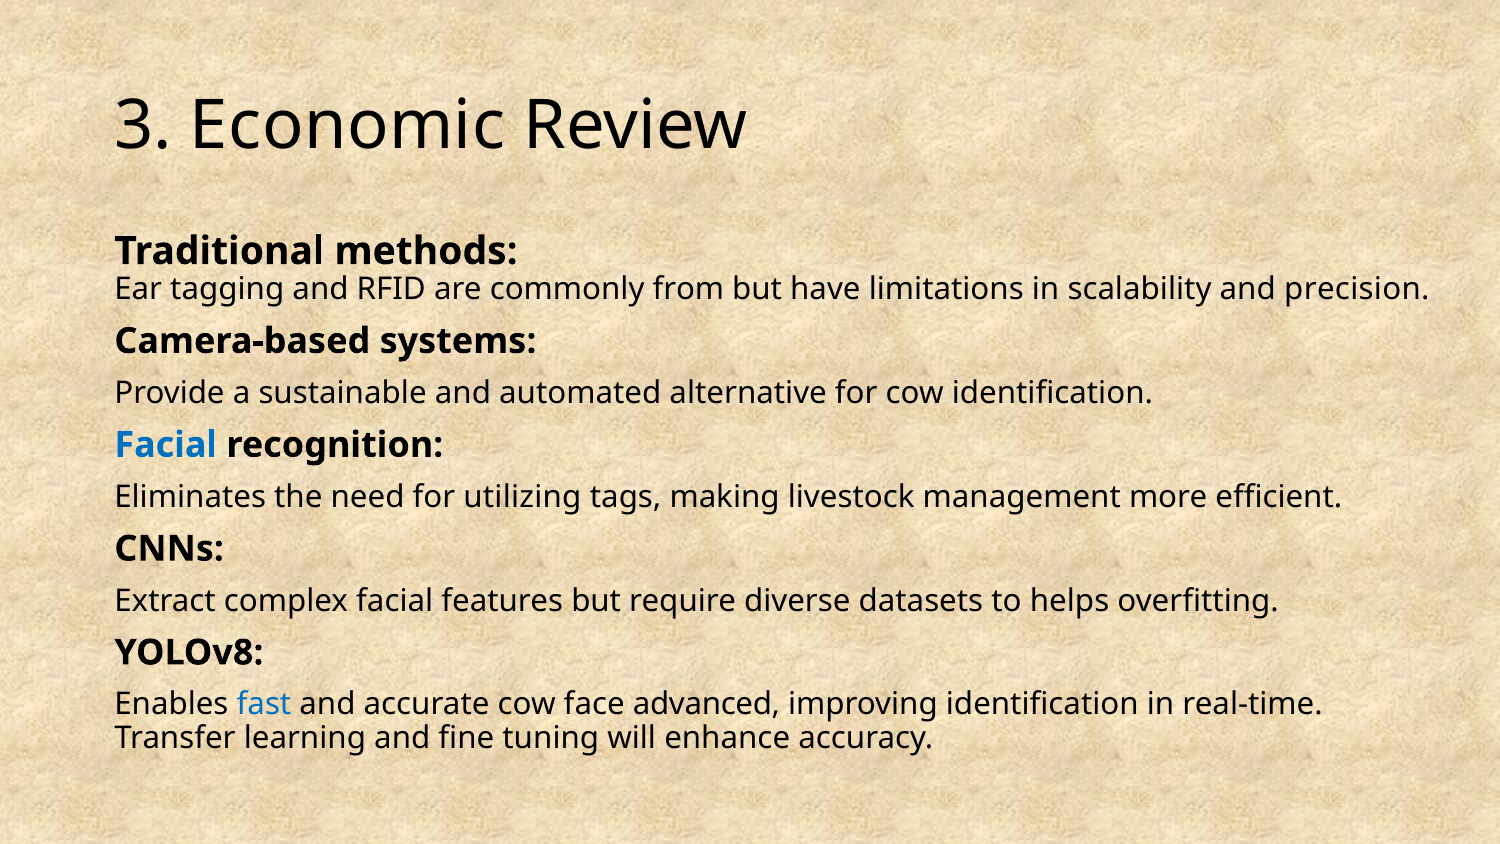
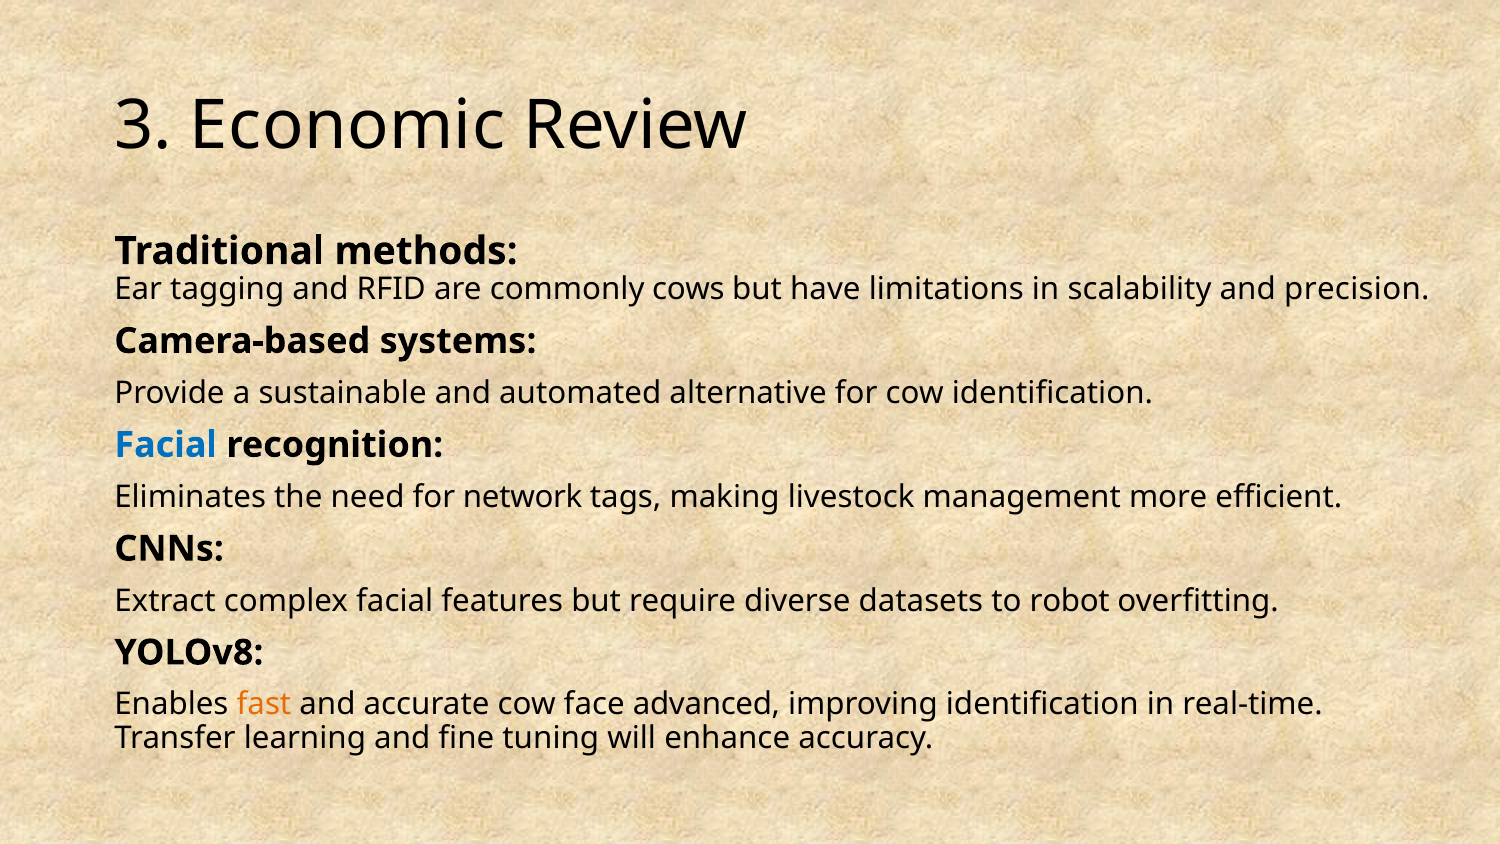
from: from -> cows
utilizing: utilizing -> network
helps: helps -> robot
fast colour: blue -> orange
